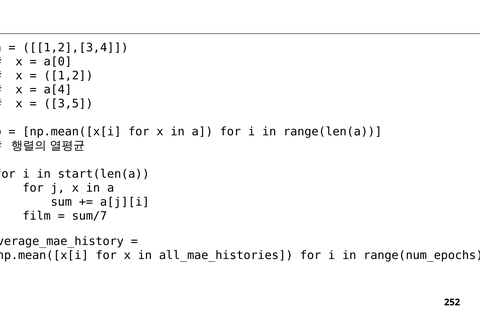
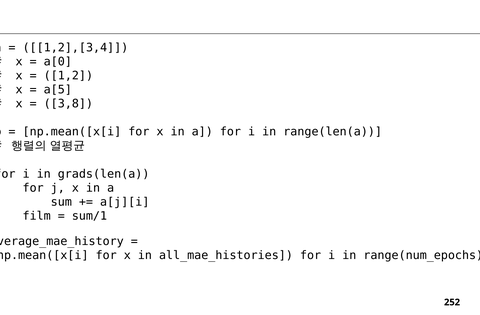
a[4: a[4 -> a[5
3,5: 3,5 -> 3,8
start(len(a: start(len(a -> grads(len(a
sum/7: sum/7 -> sum/1
